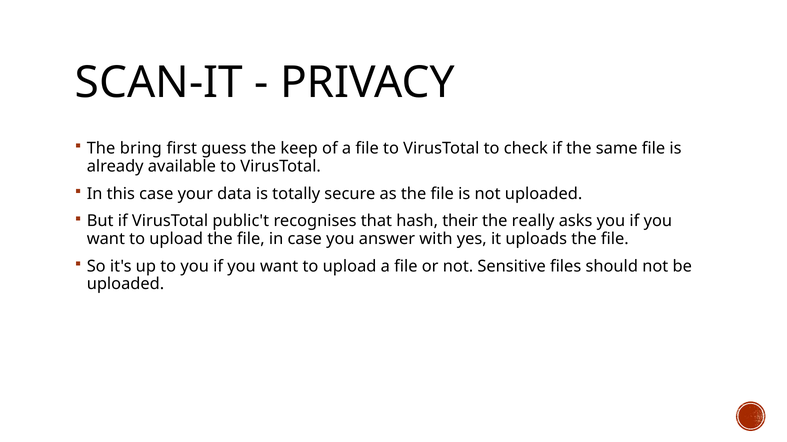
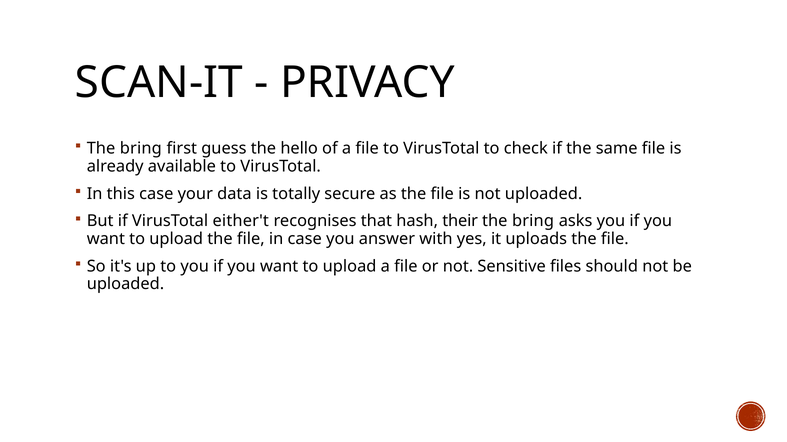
keep: keep -> hello
public't: public't -> either't
really at (533, 221): really -> bring
